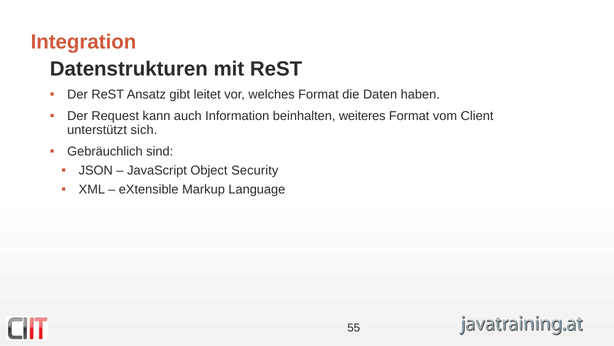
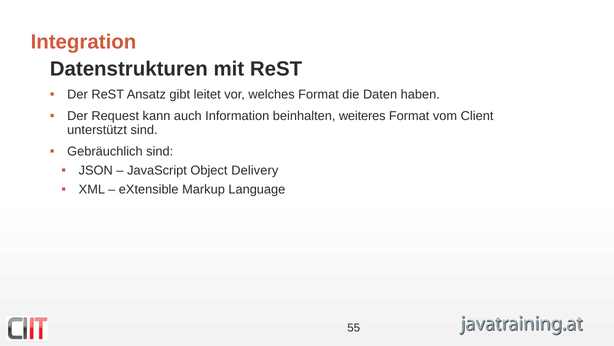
unterstützt sich: sich -> sind
Security: Security -> Delivery
